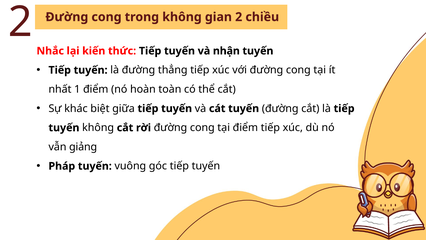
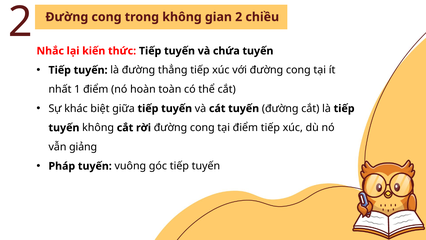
nhận: nhận -> chứa
